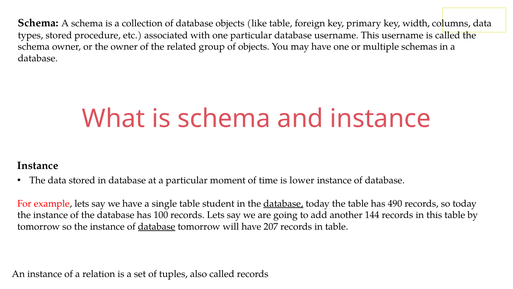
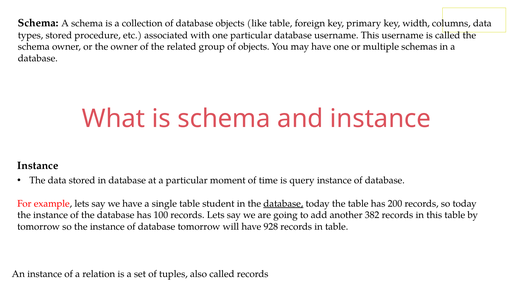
lower: lower -> query
490: 490 -> 200
144: 144 -> 382
database at (157, 226) underline: present -> none
207: 207 -> 928
